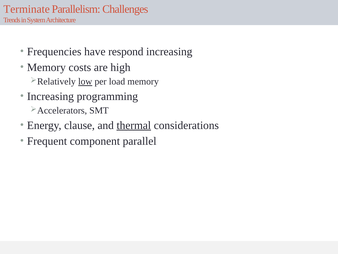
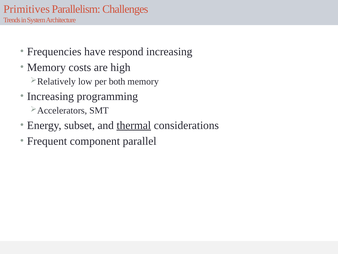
Terminate: Terminate -> Primitives
low underline: present -> none
load: load -> both
clause: clause -> subset
